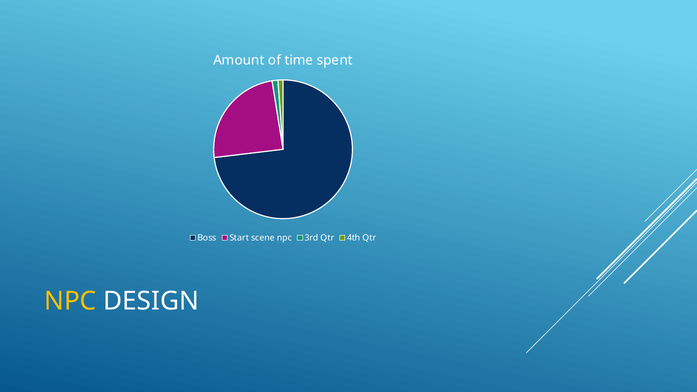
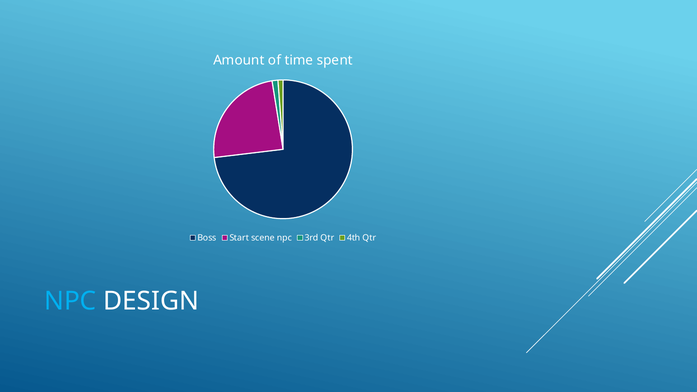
NPC at (70, 301) colour: yellow -> light blue
